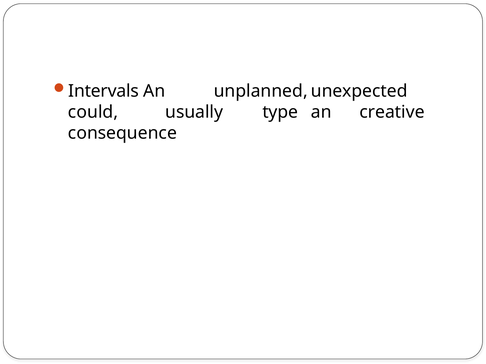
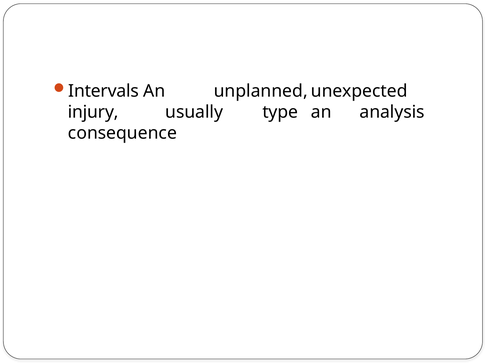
could: could -> injury
creative: creative -> analysis
